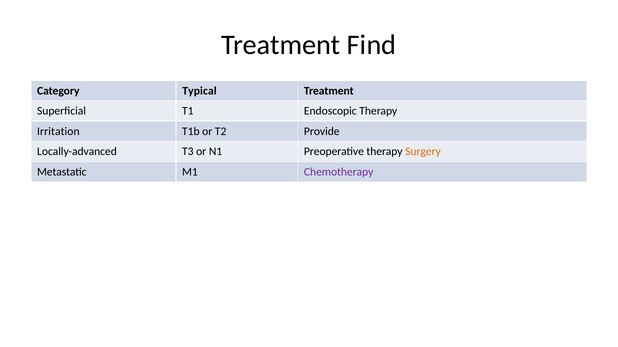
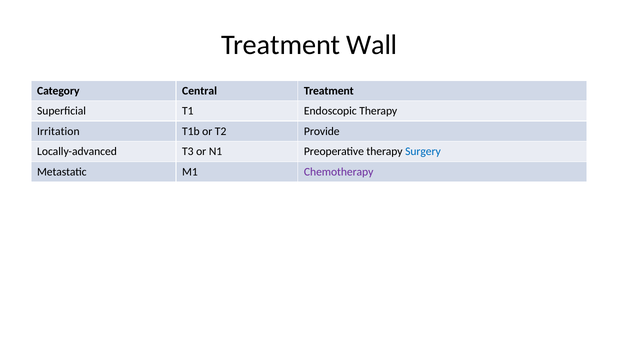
Find: Find -> Wall
Typical: Typical -> Central
Surgery colour: orange -> blue
